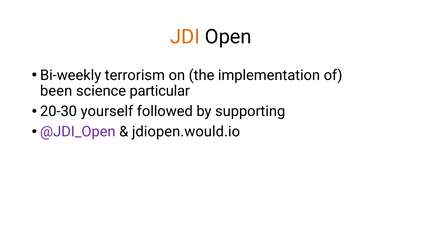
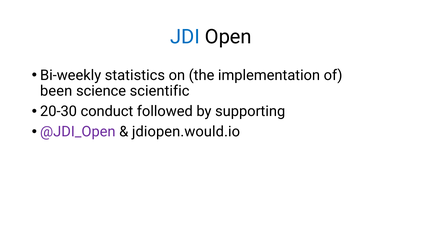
JDI colour: orange -> blue
terrorism: terrorism -> statistics
particular: particular -> scientific
yourself: yourself -> conduct
